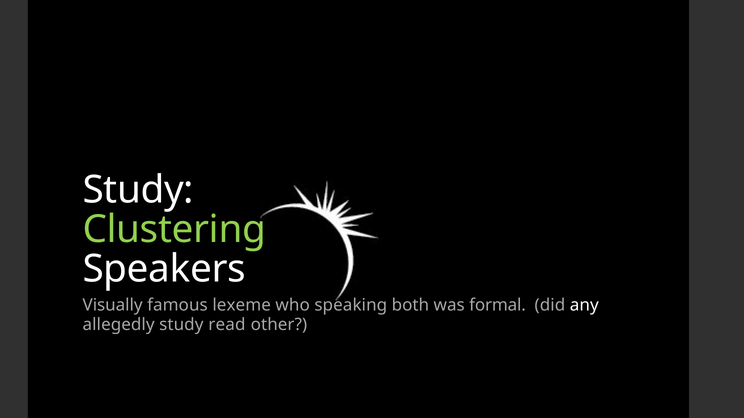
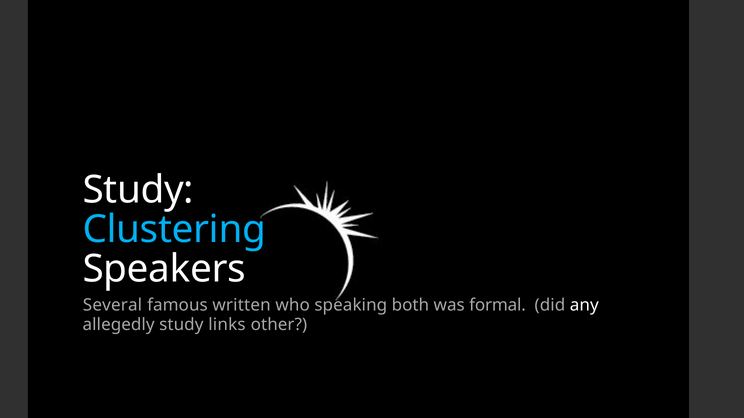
Clustering colour: light green -> light blue
Visually: Visually -> Several
lexeme: lexeme -> written
read: read -> links
